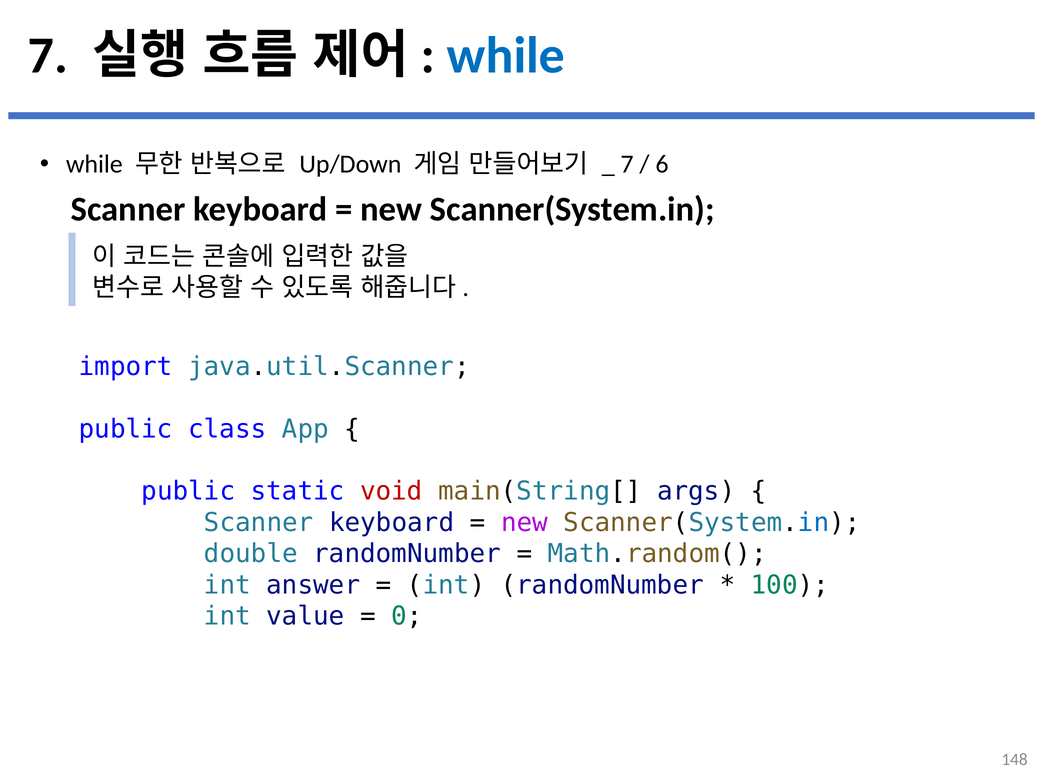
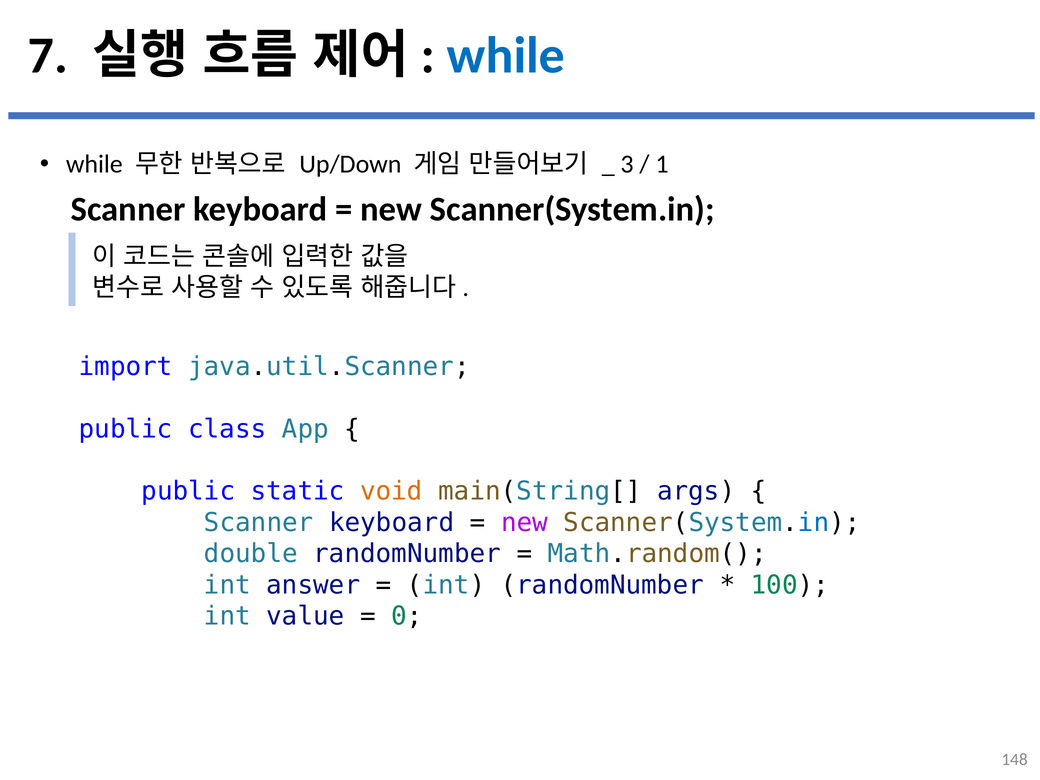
7 at (627, 164): 7 -> 3
6: 6 -> 1
void colour: red -> orange
